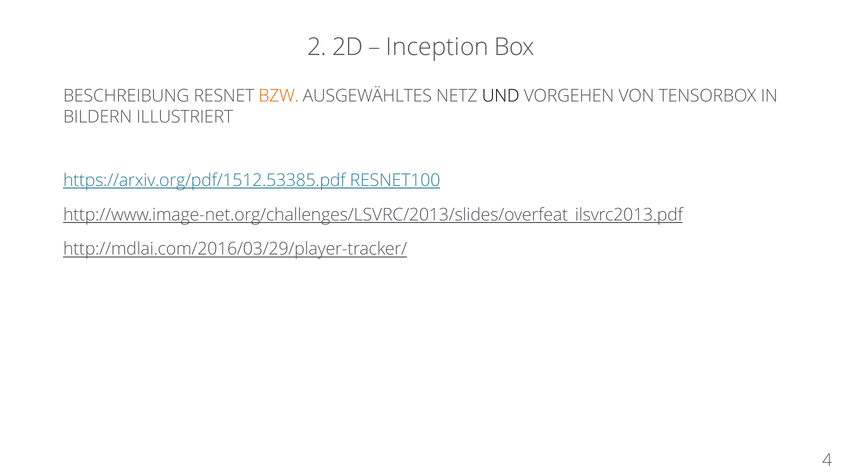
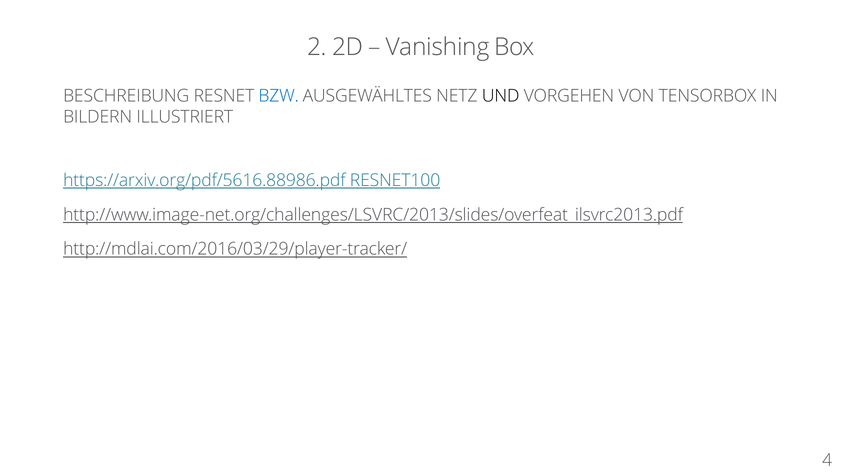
Inception: Inception -> Vanishing
BZW colour: orange -> blue
https://arxiv.org/pdf/1512.53385.pdf: https://arxiv.org/pdf/1512.53385.pdf -> https://arxiv.org/pdf/5616.88986.pdf
